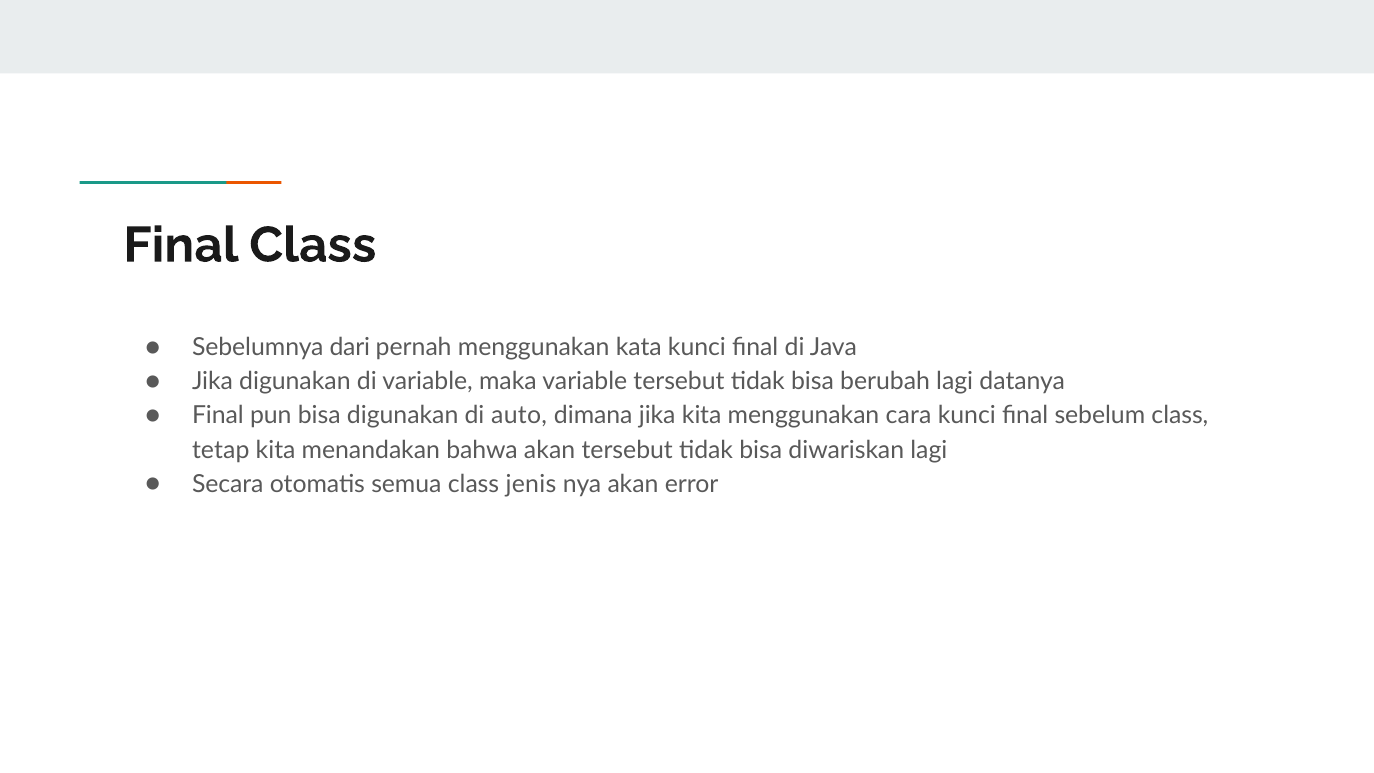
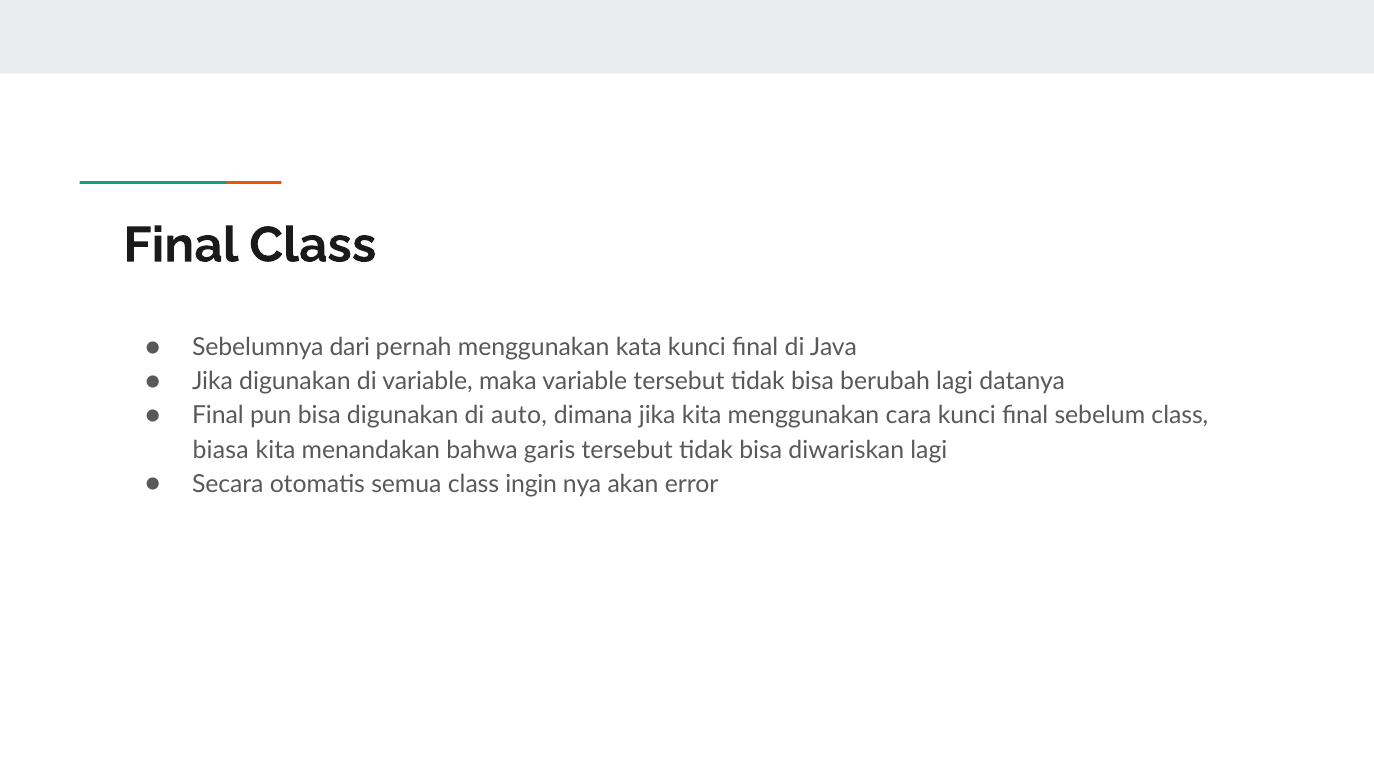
tetap: tetap -> biasa
bahwa akan: akan -> garis
jenis: jenis -> ingin
